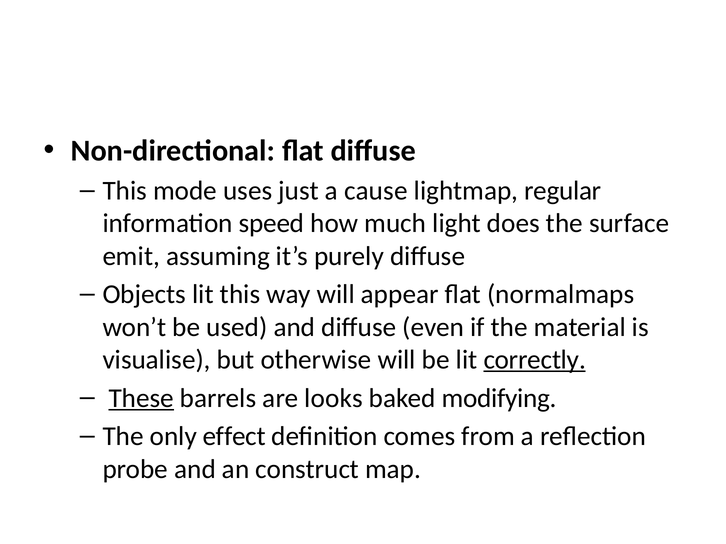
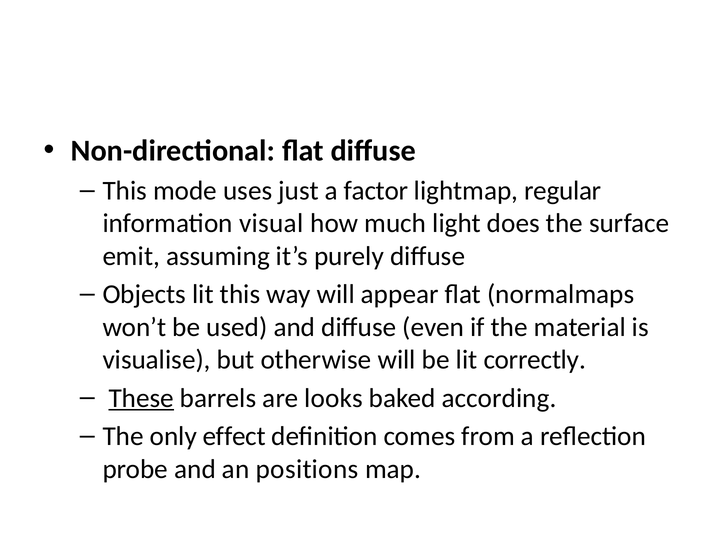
cause: cause -> factor
speed: speed -> visual
correctly underline: present -> none
modifying: modifying -> according
construct: construct -> positions
